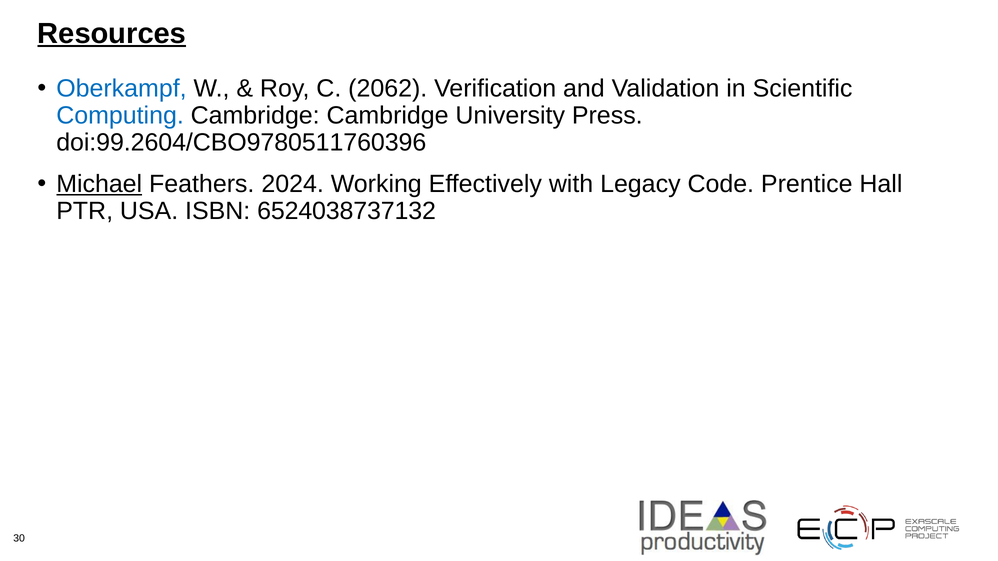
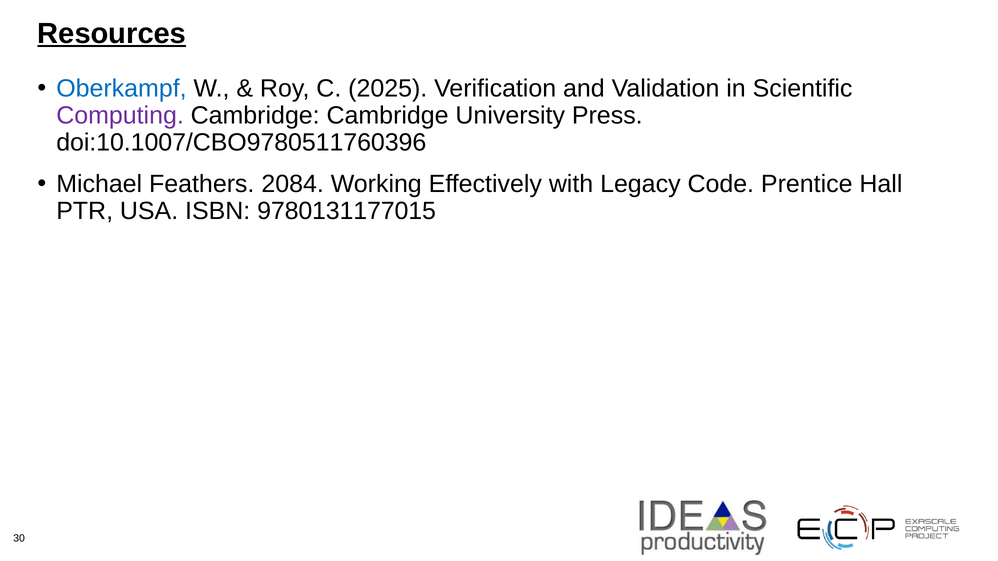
2062: 2062 -> 2025
Computing colour: blue -> purple
doi:99.2604/CBO9780511760396: doi:99.2604/CBO9780511760396 -> doi:10.1007/CBO9780511760396
Michael underline: present -> none
2024: 2024 -> 2084
6524038737132: 6524038737132 -> 9780131177015
